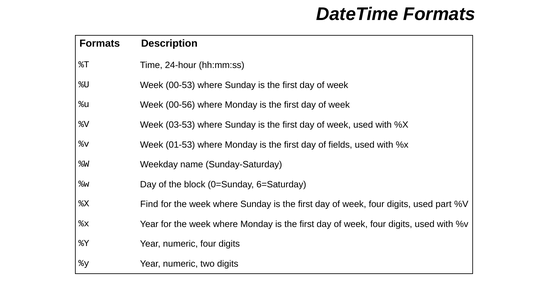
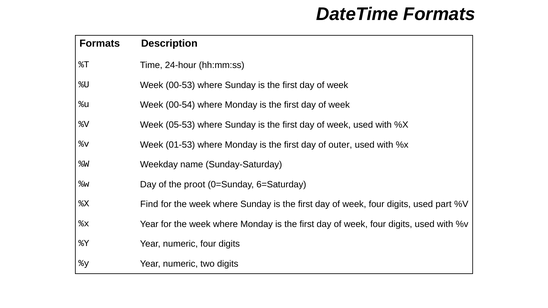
00-56: 00-56 -> 00-54
03-53: 03-53 -> 05-53
fields: fields -> outer
block: block -> proot
